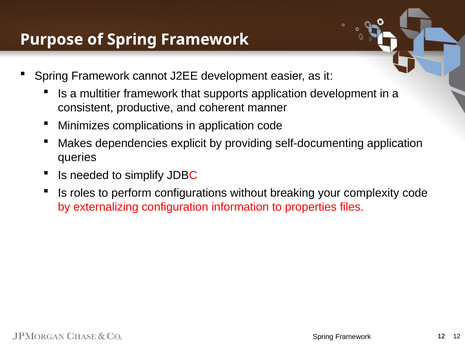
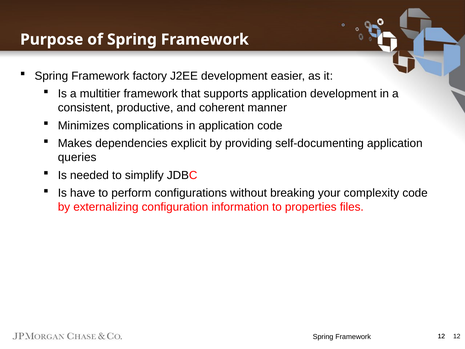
cannot: cannot -> factory
roles: roles -> have
